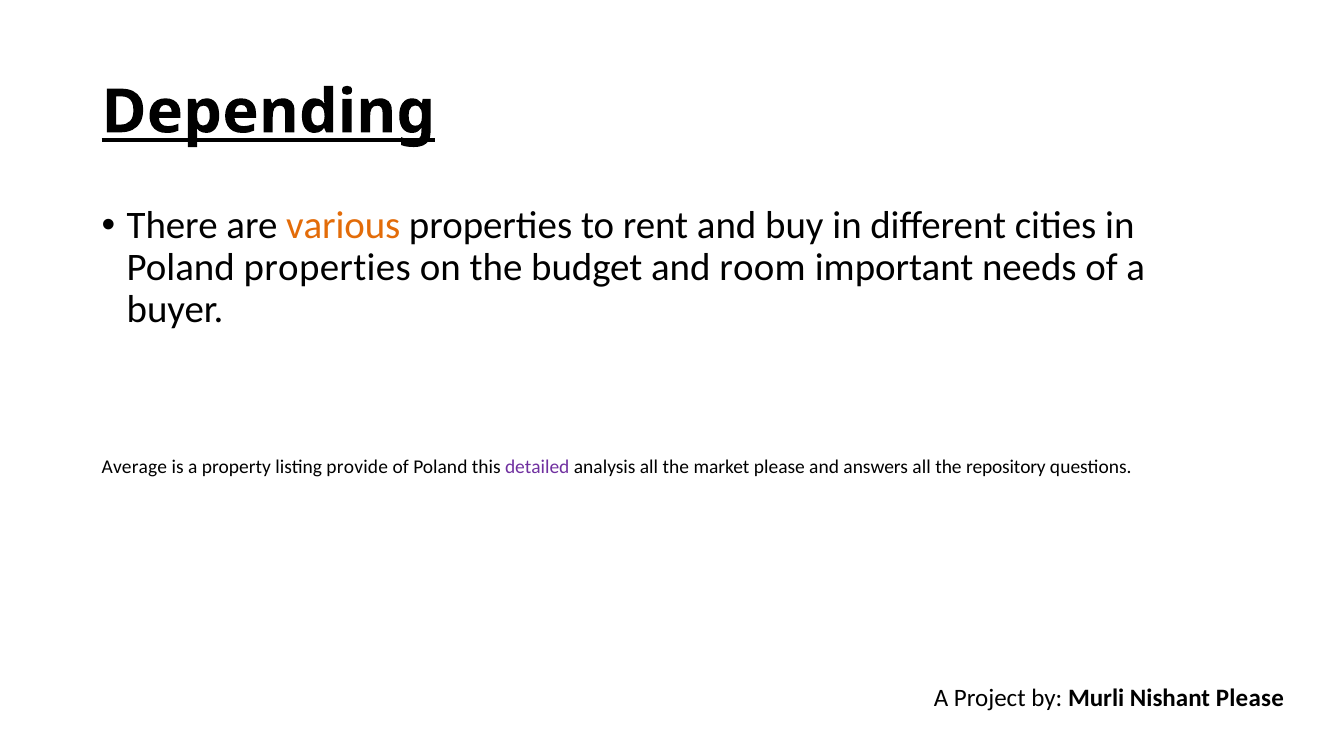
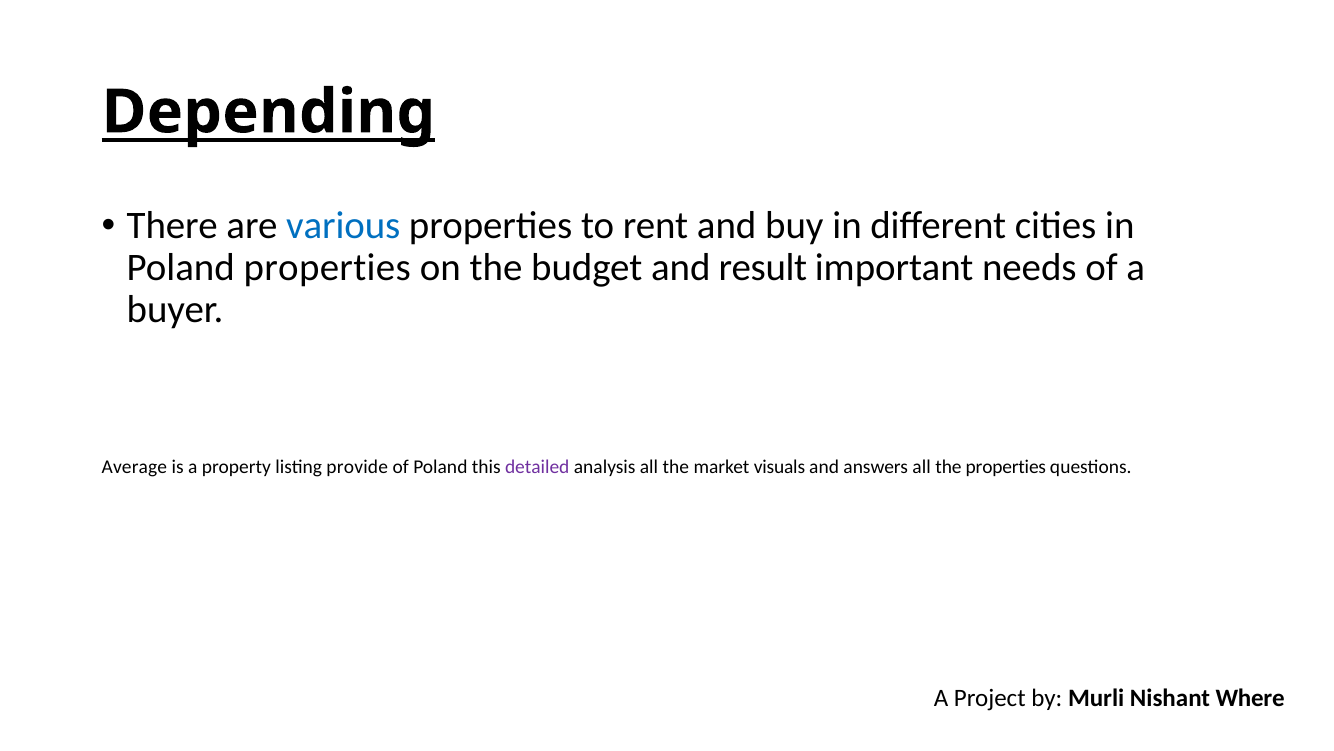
various colour: orange -> blue
room: room -> result
market please: please -> visuals
the repository: repository -> properties
Nishant Please: Please -> Where
